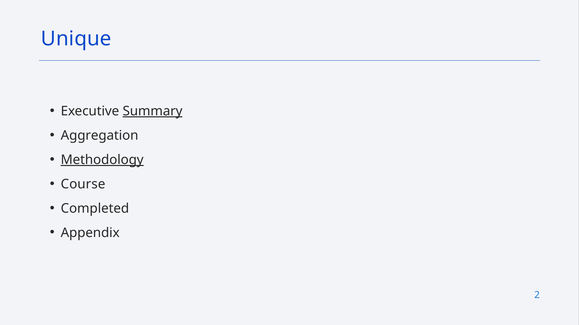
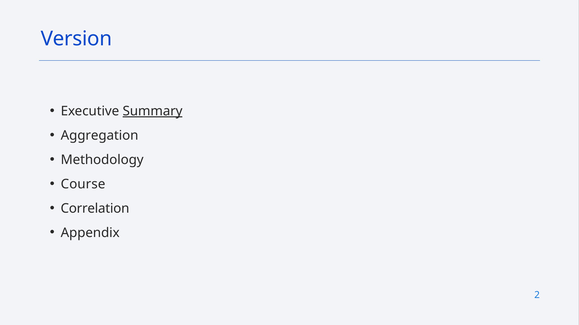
Unique: Unique -> Version
Methodology underline: present -> none
Completed: Completed -> Correlation
